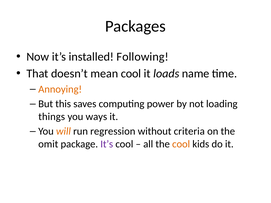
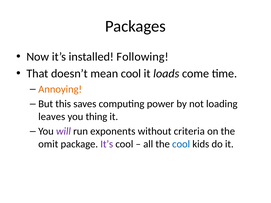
name: name -> come
things: things -> leaves
ways: ways -> thing
will colour: orange -> purple
regression: regression -> exponents
cool at (181, 144) colour: orange -> blue
